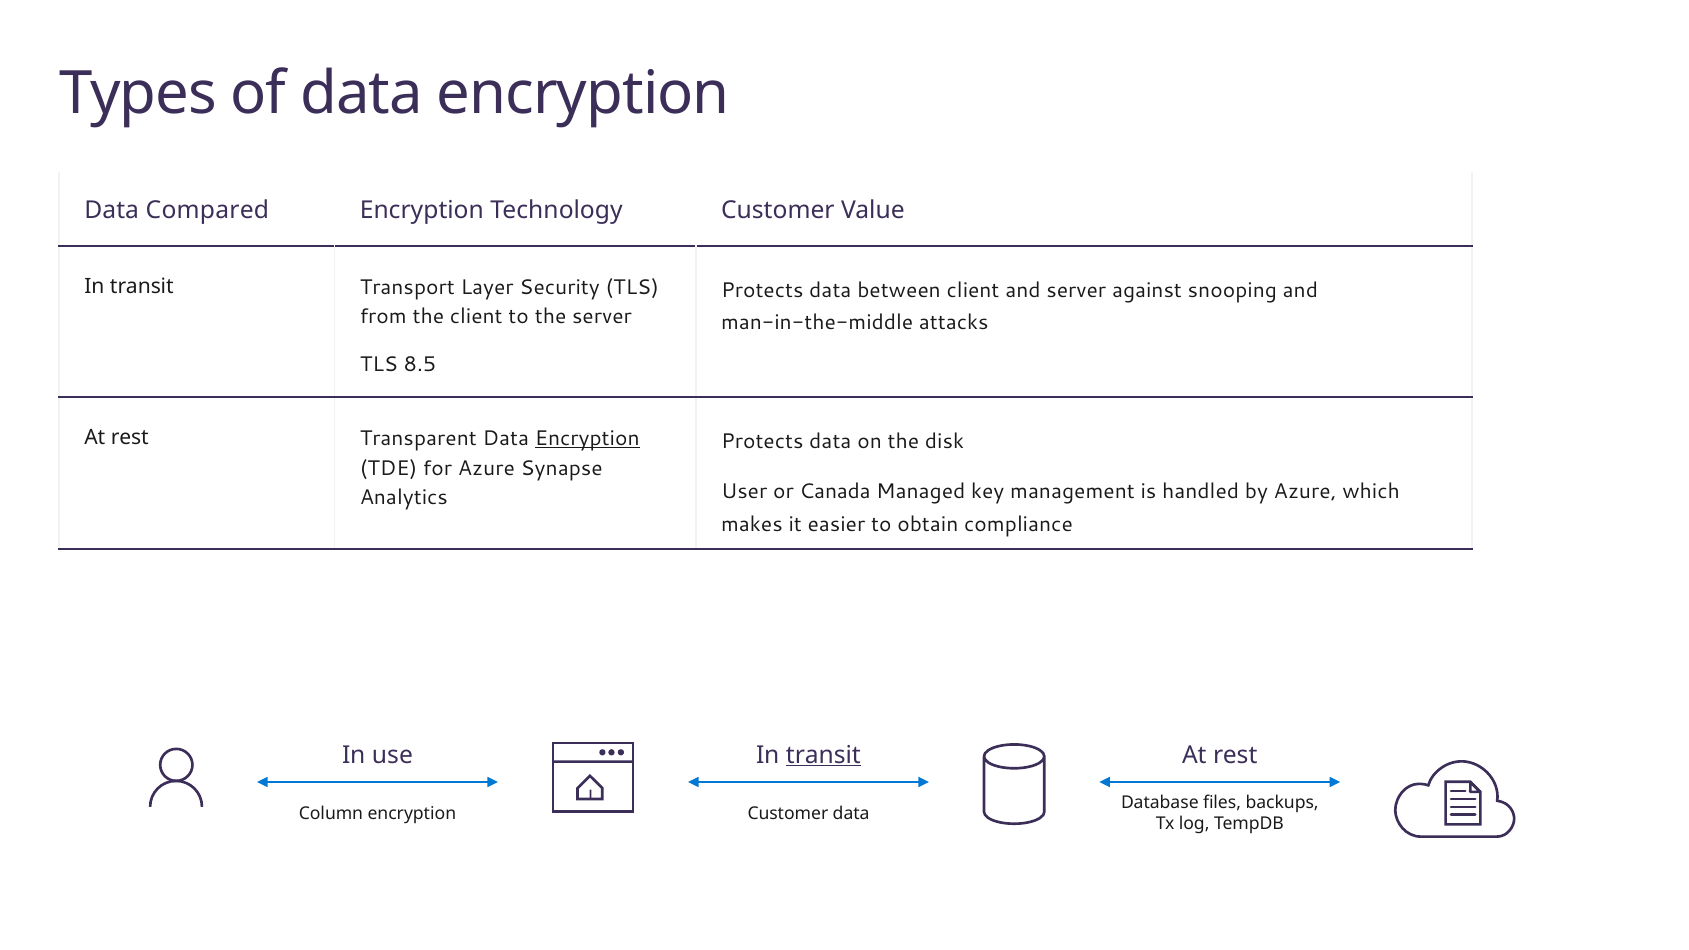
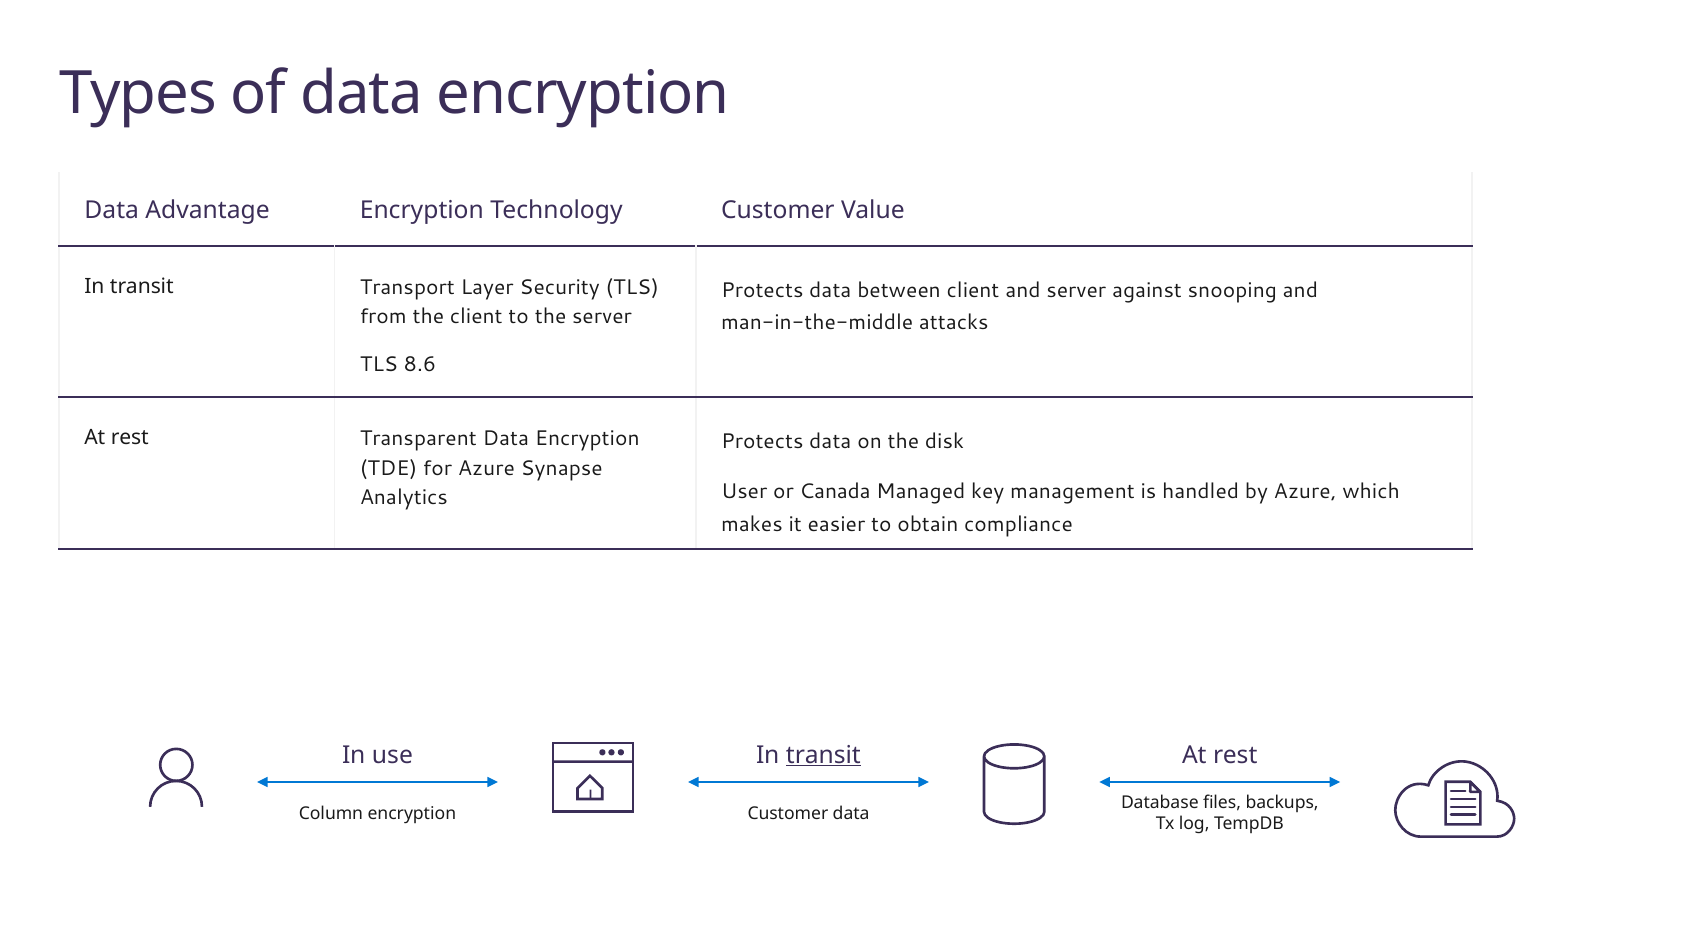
Compared: Compared -> Advantage
8.5: 8.5 -> 8.6
Encryption at (587, 438) underline: present -> none
